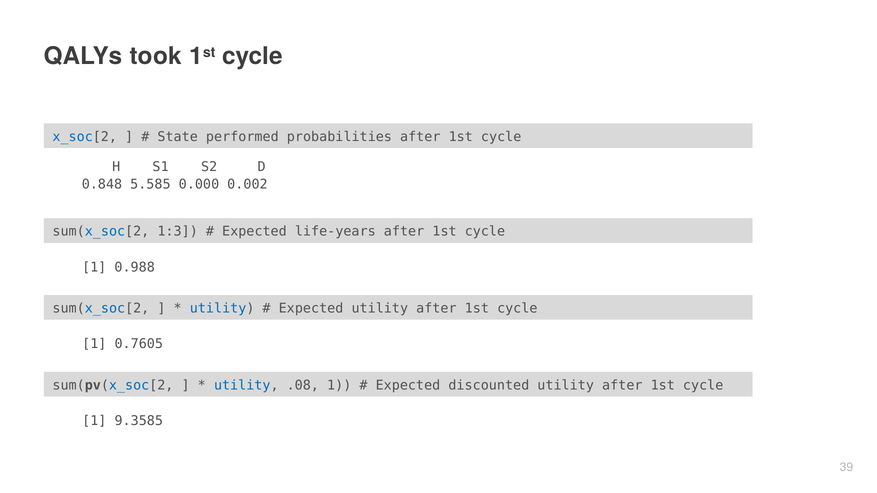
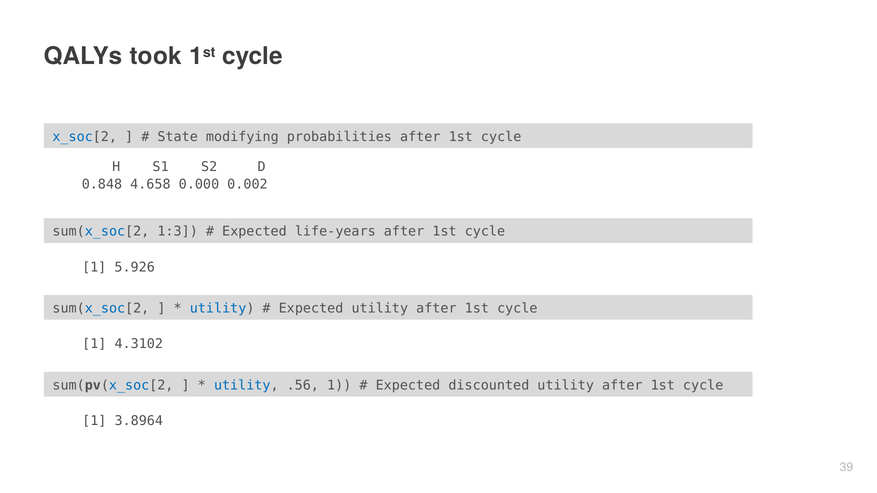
performed: performed -> modifying
5.585: 5.585 -> 4.658
0.988: 0.988 -> 5.926
0.7605: 0.7605 -> 4.3102
.08: .08 -> .56
9.3585: 9.3585 -> 3.8964
